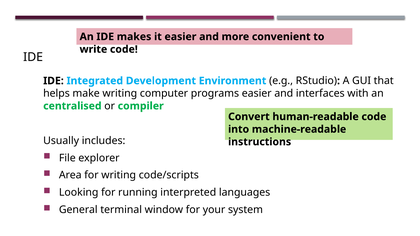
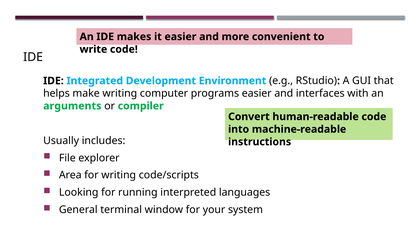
centralised: centralised -> arguments
